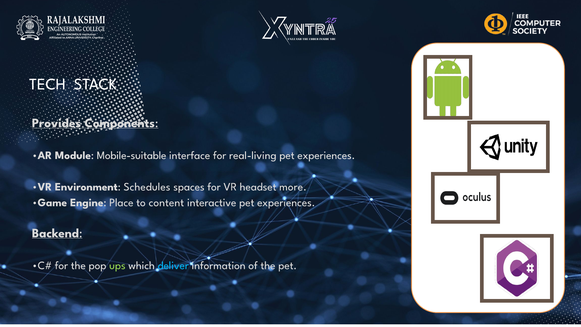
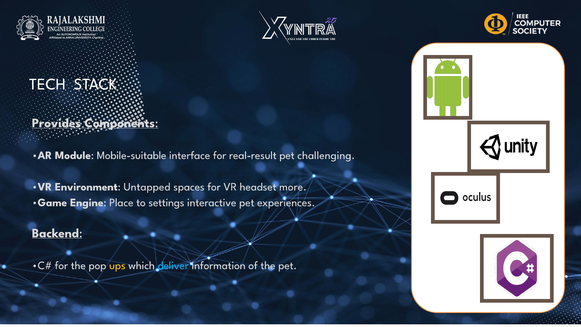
real-living: real-living -> real-result
experiences at (326, 155): experiences -> challenging
Schedules: Schedules -> Untapped
content: content -> settings
ups colour: light green -> yellow
